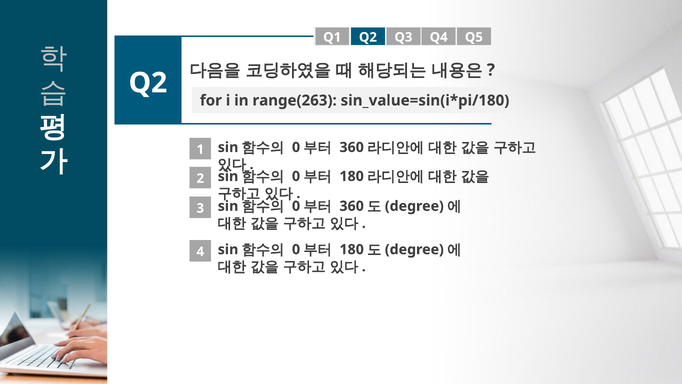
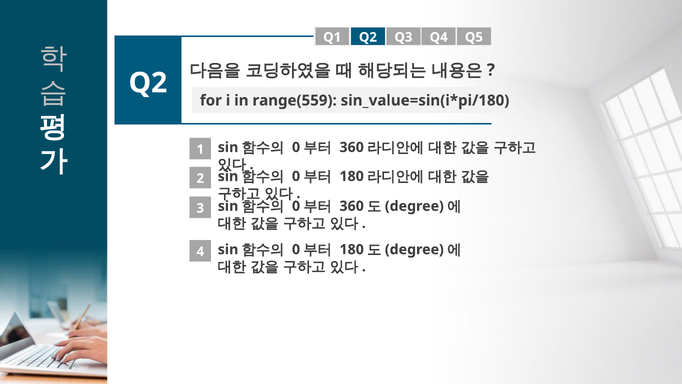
range(263: range(263 -> range(559
